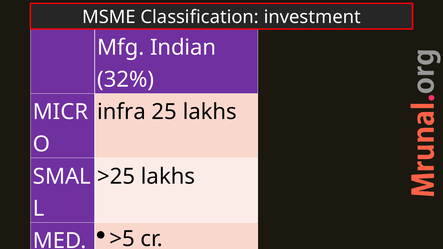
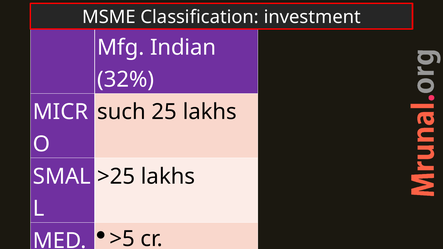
infra: infra -> such
